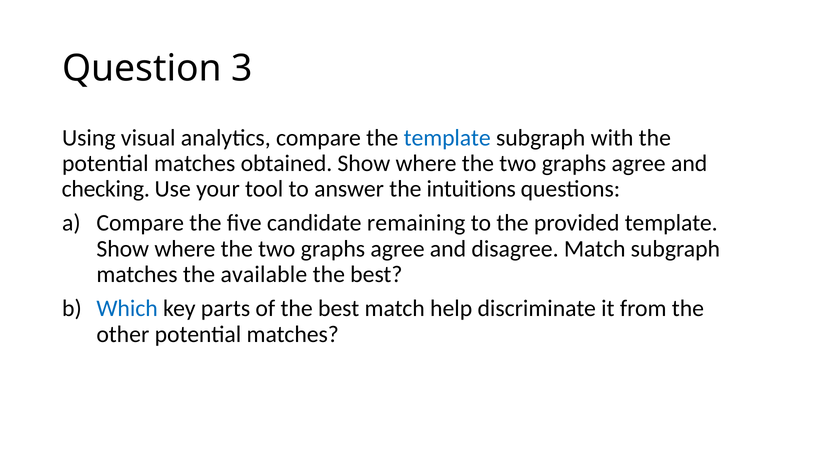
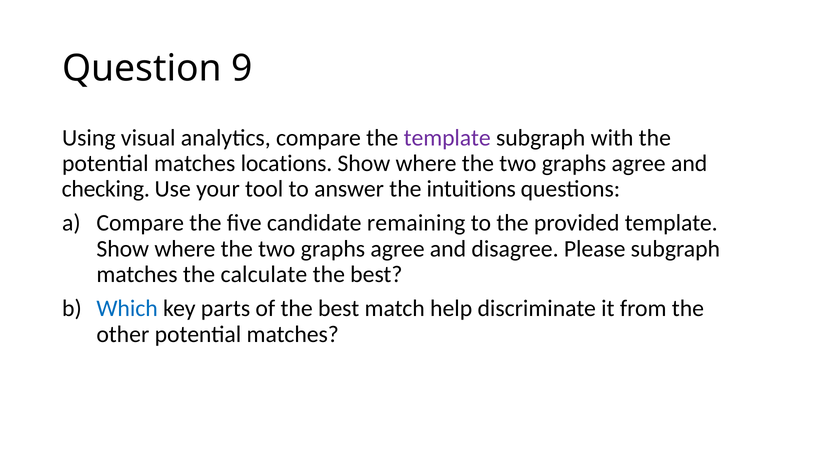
3: 3 -> 9
template at (447, 138) colour: blue -> purple
obtained: obtained -> locations
disagree Match: Match -> Please
available: available -> calculate
